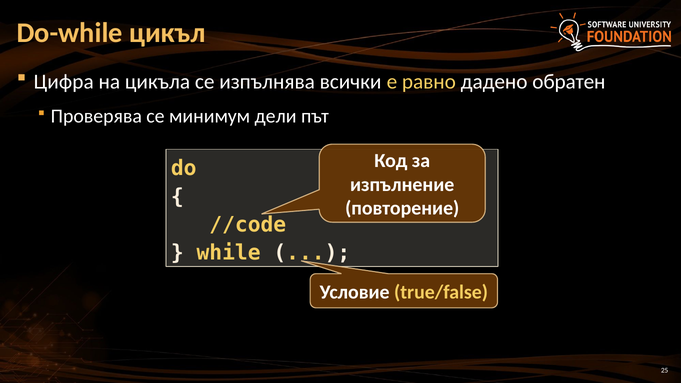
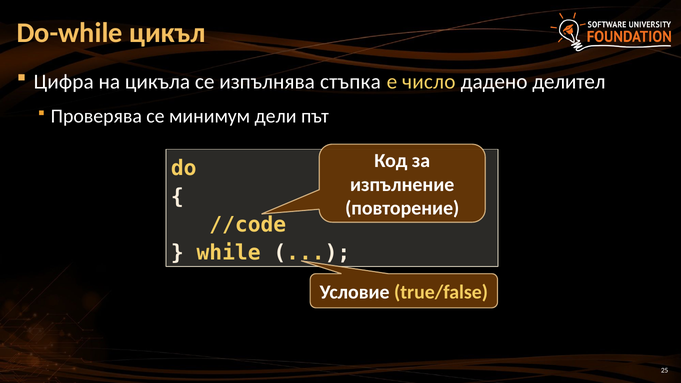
всички: всички -> стъпка
равно: равно -> число
обратен: обратен -> делител
